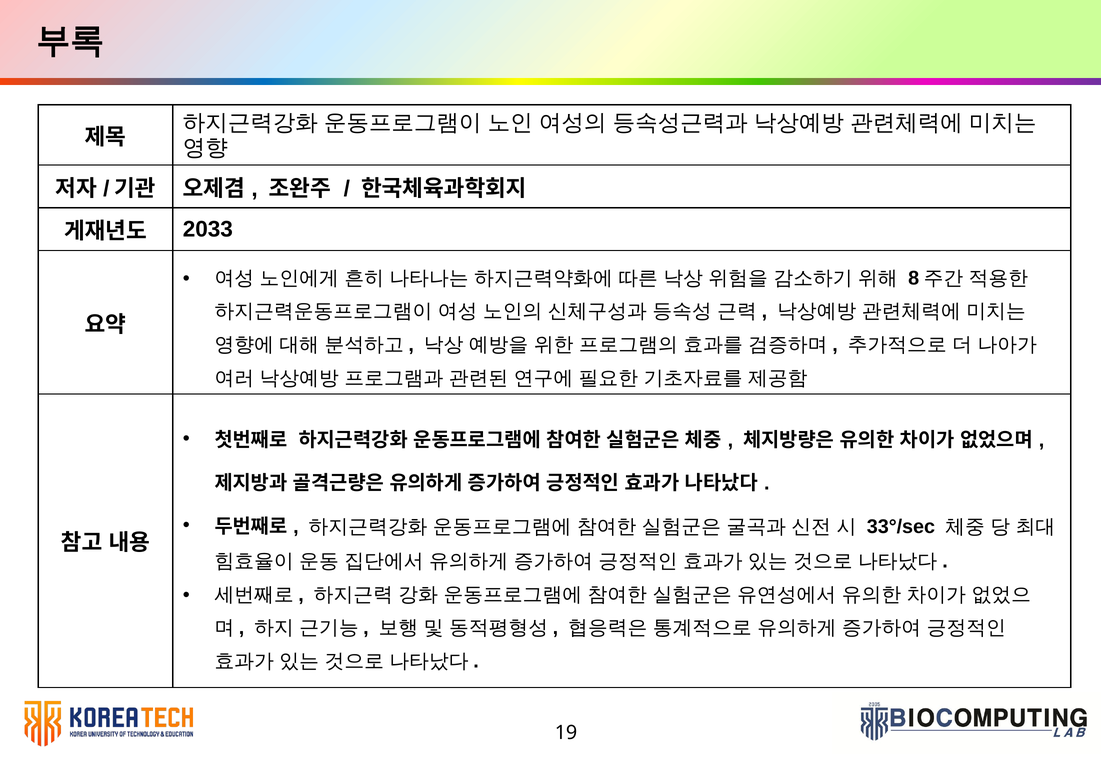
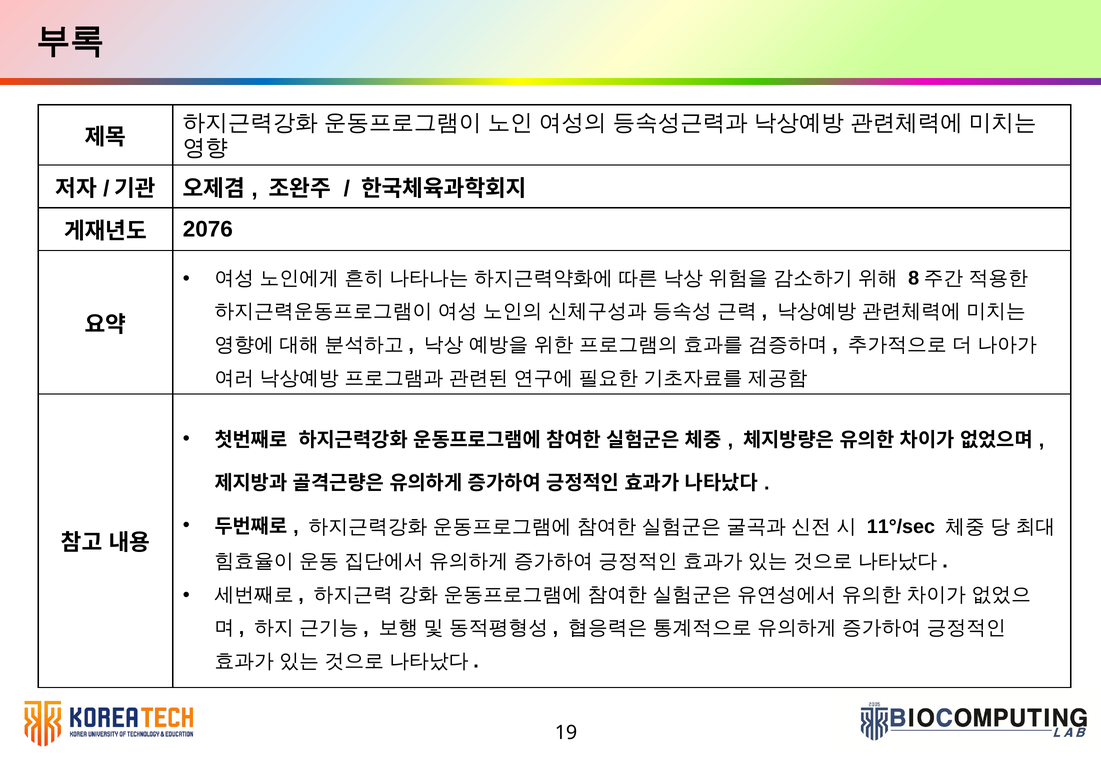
2033: 2033 -> 2076
33°/sec: 33°/sec -> 11°/sec
